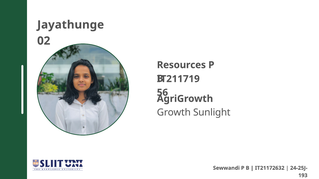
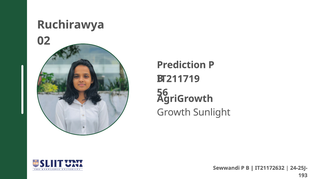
Jayathunge: Jayathunge -> Ruchirawya
Resources: Resources -> Prediction
